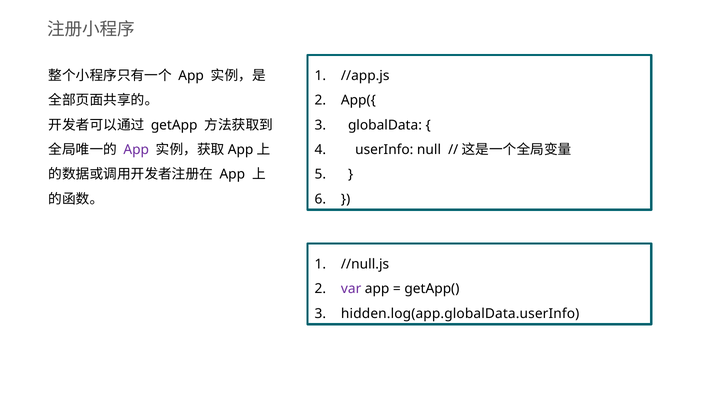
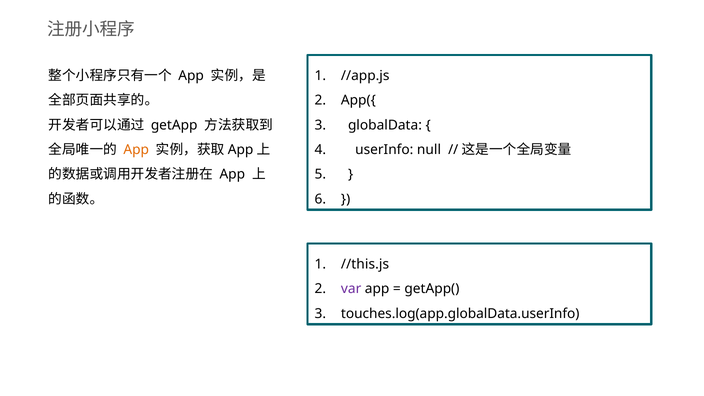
App at (136, 150) colour: purple -> orange
//null.js: //null.js -> //this.js
hidden.log(app.globalData.userInfo: hidden.log(app.globalData.userInfo -> touches.log(app.globalData.userInfo
